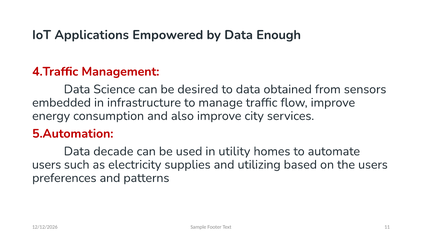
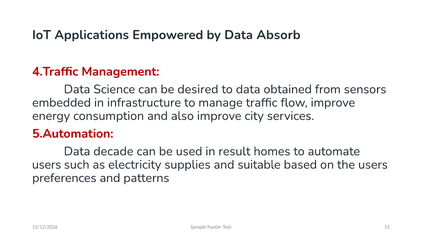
Enough: Enough -> Absorb
utility: utility -> result
utilizing: utilizing -> suitable
